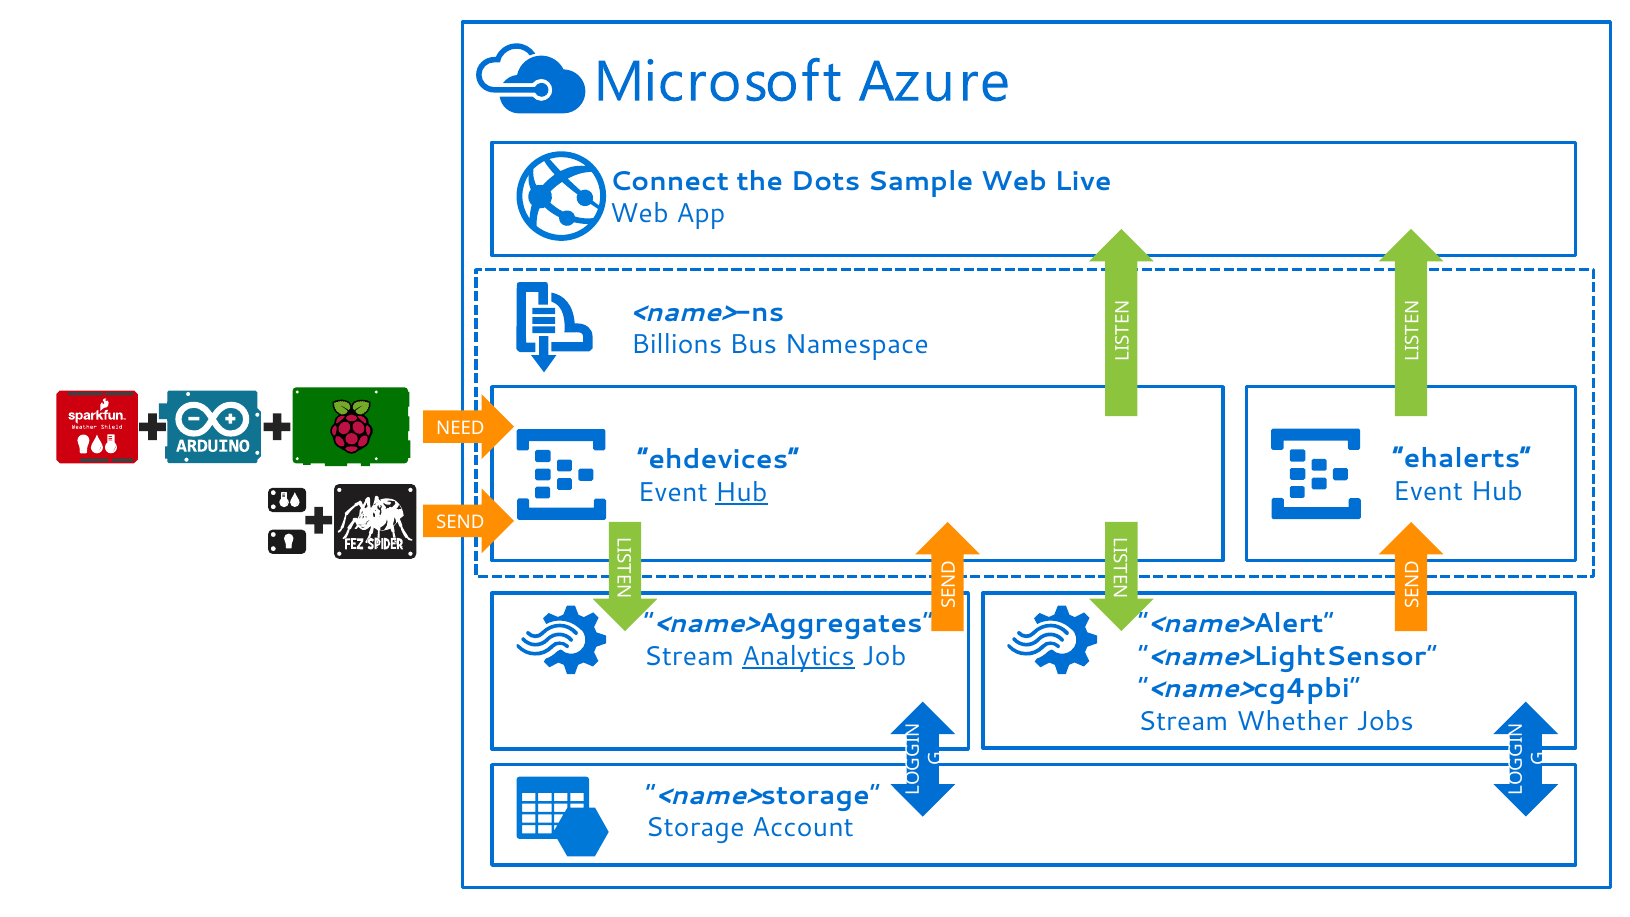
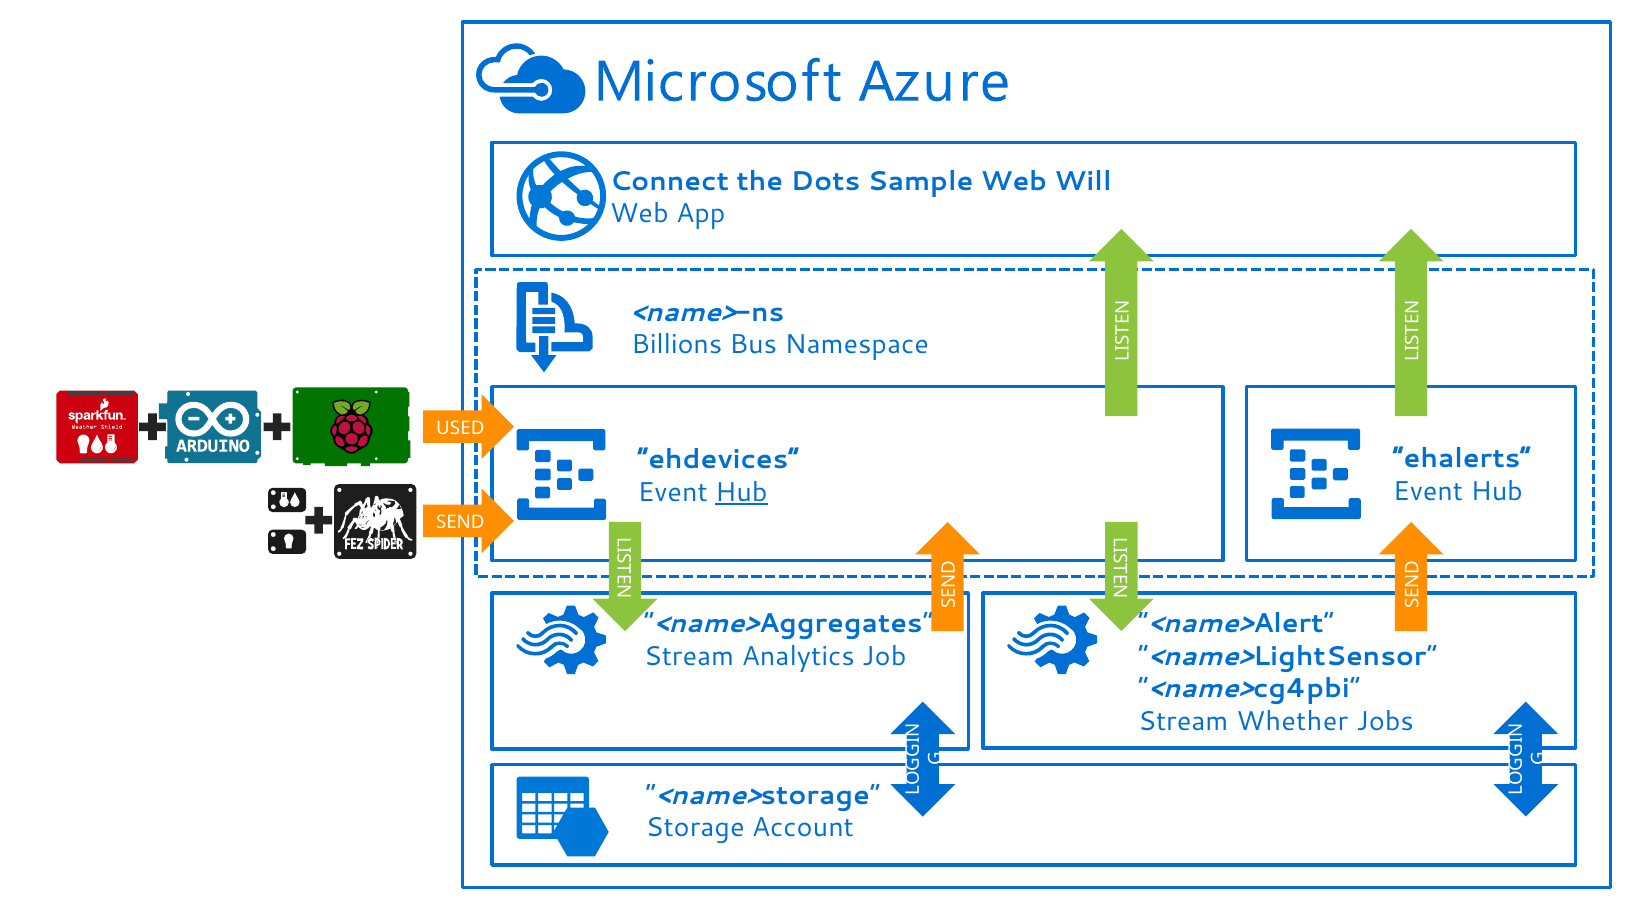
Live: Live -> Will
NEED: NEED -> USED
Analytics underline: present -> none
